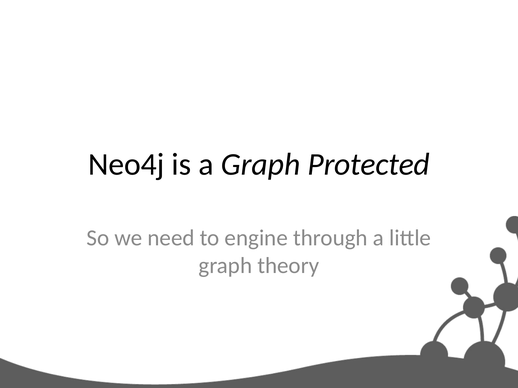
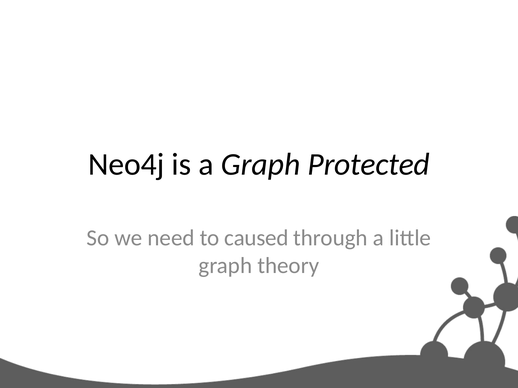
engine: engine -> caused
